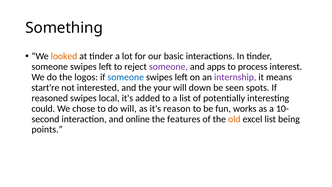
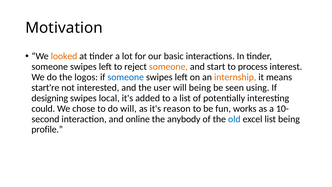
Something: Something -> Motivation
someone at (168, 67) colour: purple -> orange
apps: apps -> start
internship colour: purple -> orange
your: your -> user
will down: down -> being
spots: spots -> using
reasoned: reasoned -> designing
features: features -> anybody
old colour: orange -> blue
points: points -> profile
